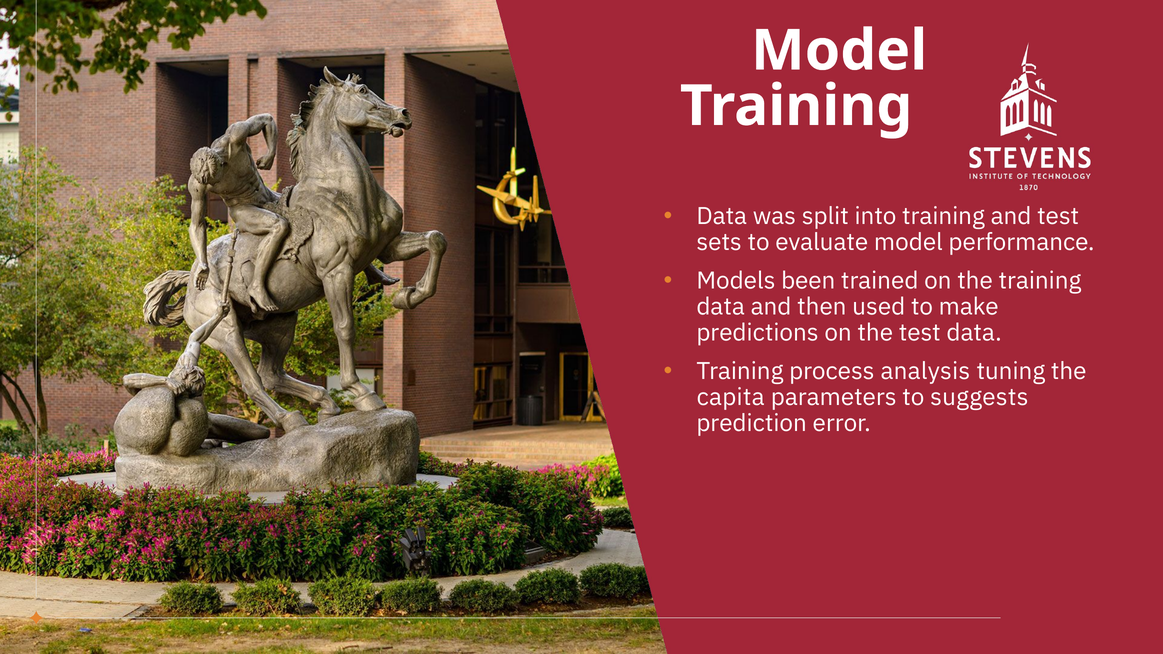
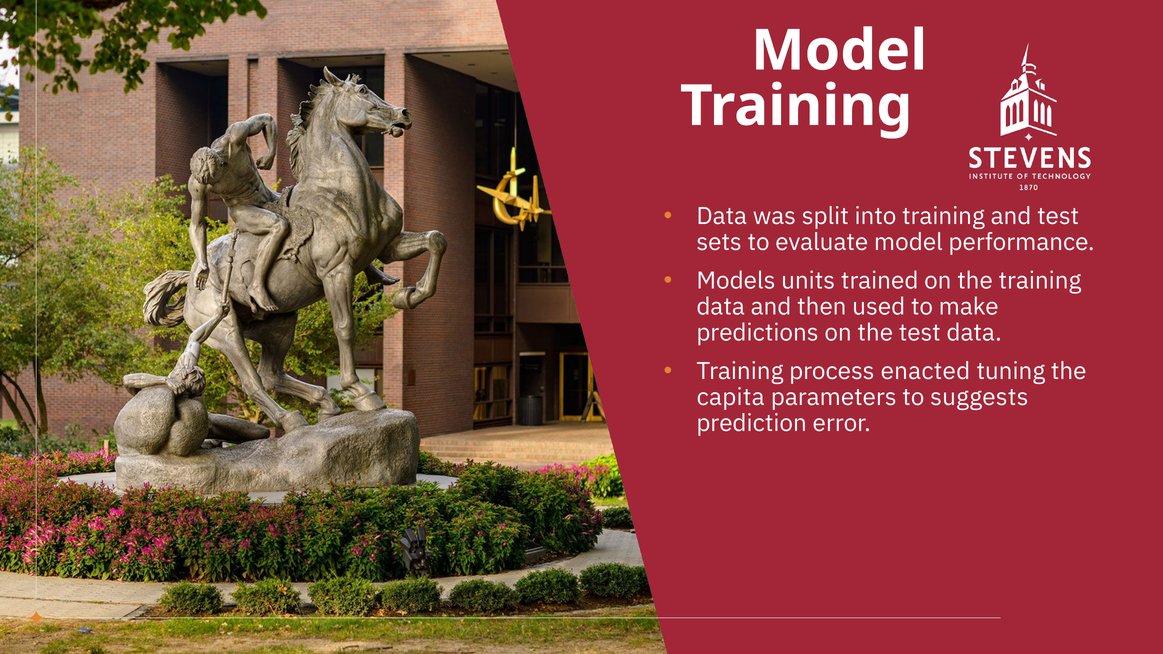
been: been -> units
analysis: analysis -> enacted
